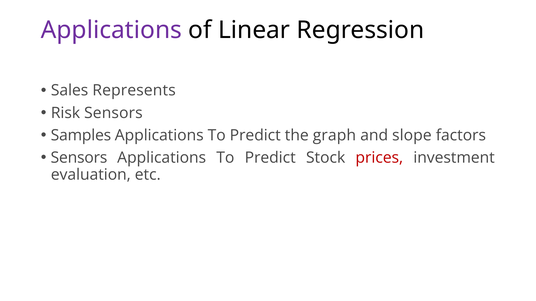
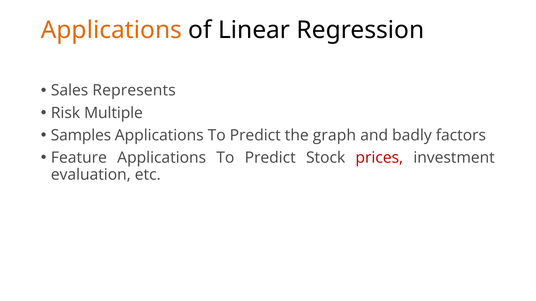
Applications at (111, 30) colour: purple -> orange
Risk Sensors: Sensors -> Multiple
slope: slope -> badly
Sensors at (79, 158): Sensors -> Feature
